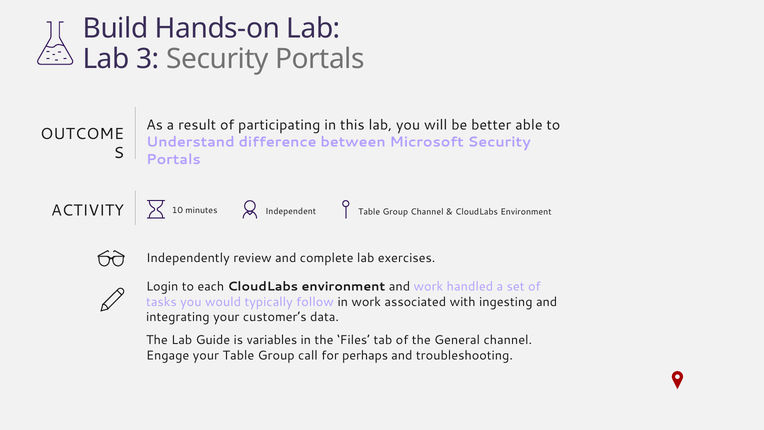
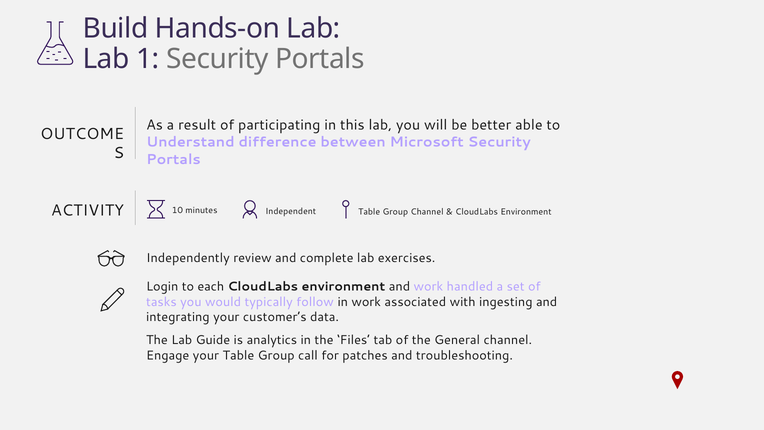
3: 3 -> 1
variables: variables -> analytics
perhaps: perhaps -> patches
